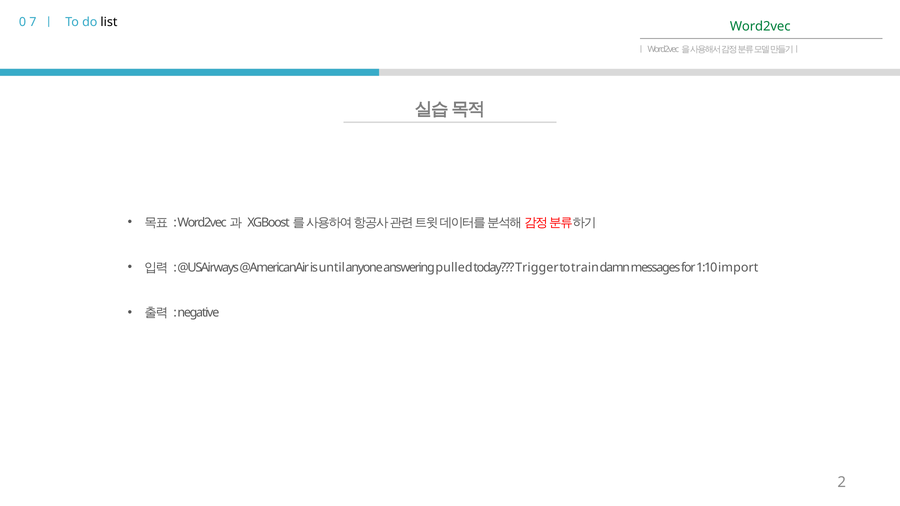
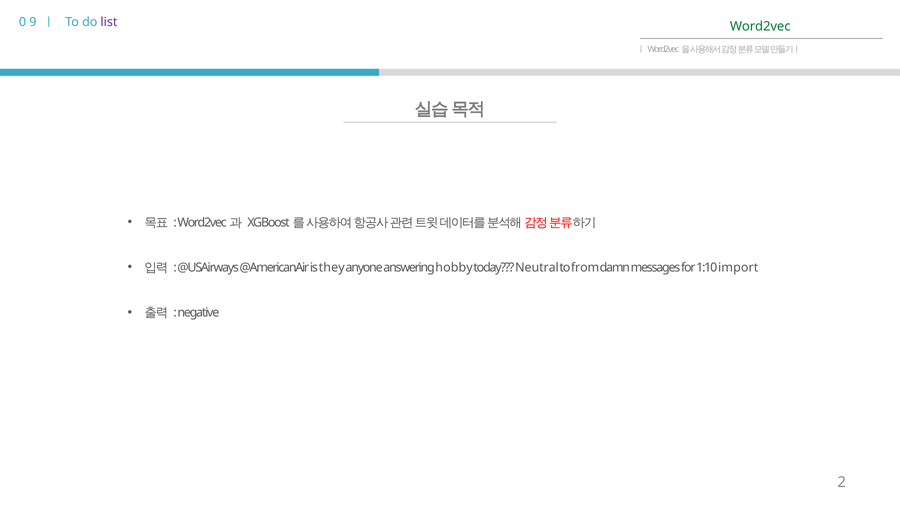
7: 7 -> 9
list colour: black -> purple
until: until -> they
pulled: pulled -> hobby
Trigger: Trigger -> Neutral
train: train -> from
